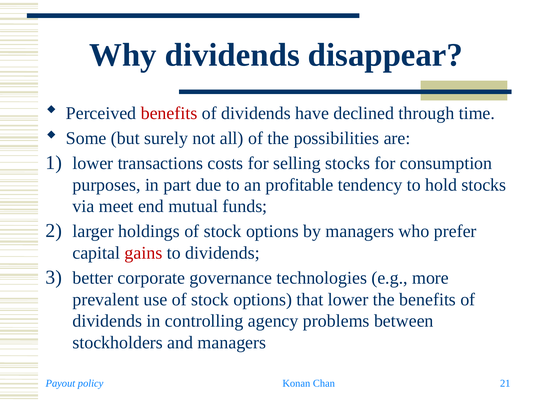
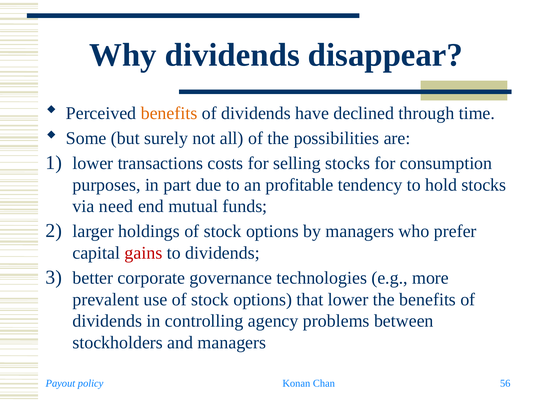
benefits at (169, 113) colour: red -> orange
meet: meet -> need
21: 21 -> 56
